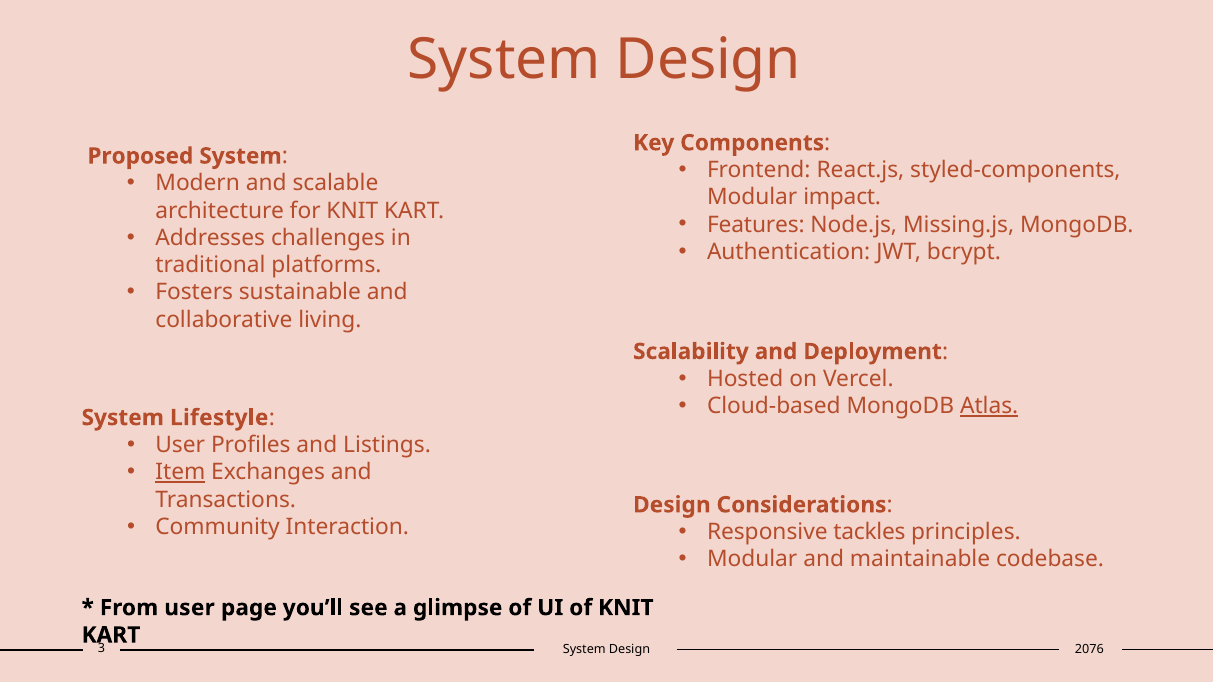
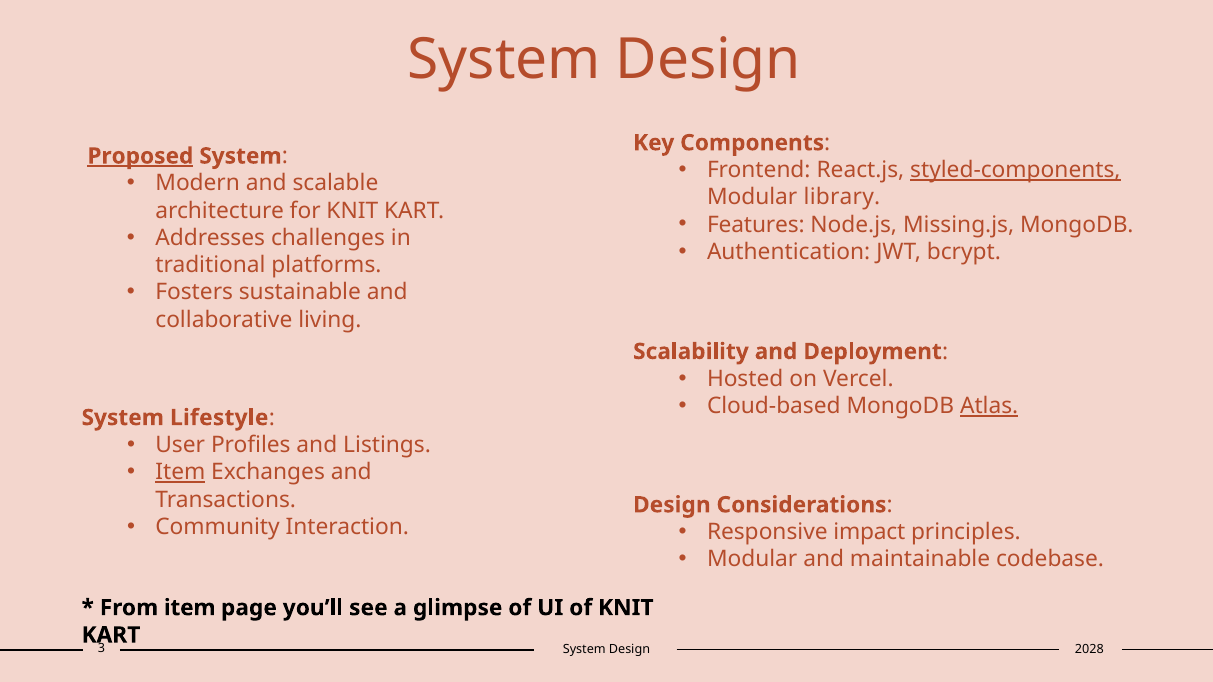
Proposed underline: none -> present
styled-components underline: none -> present
impact: impact -> library
tackles: tackles -> impact
From user: user -> item
2076: 2076 -> 2028
